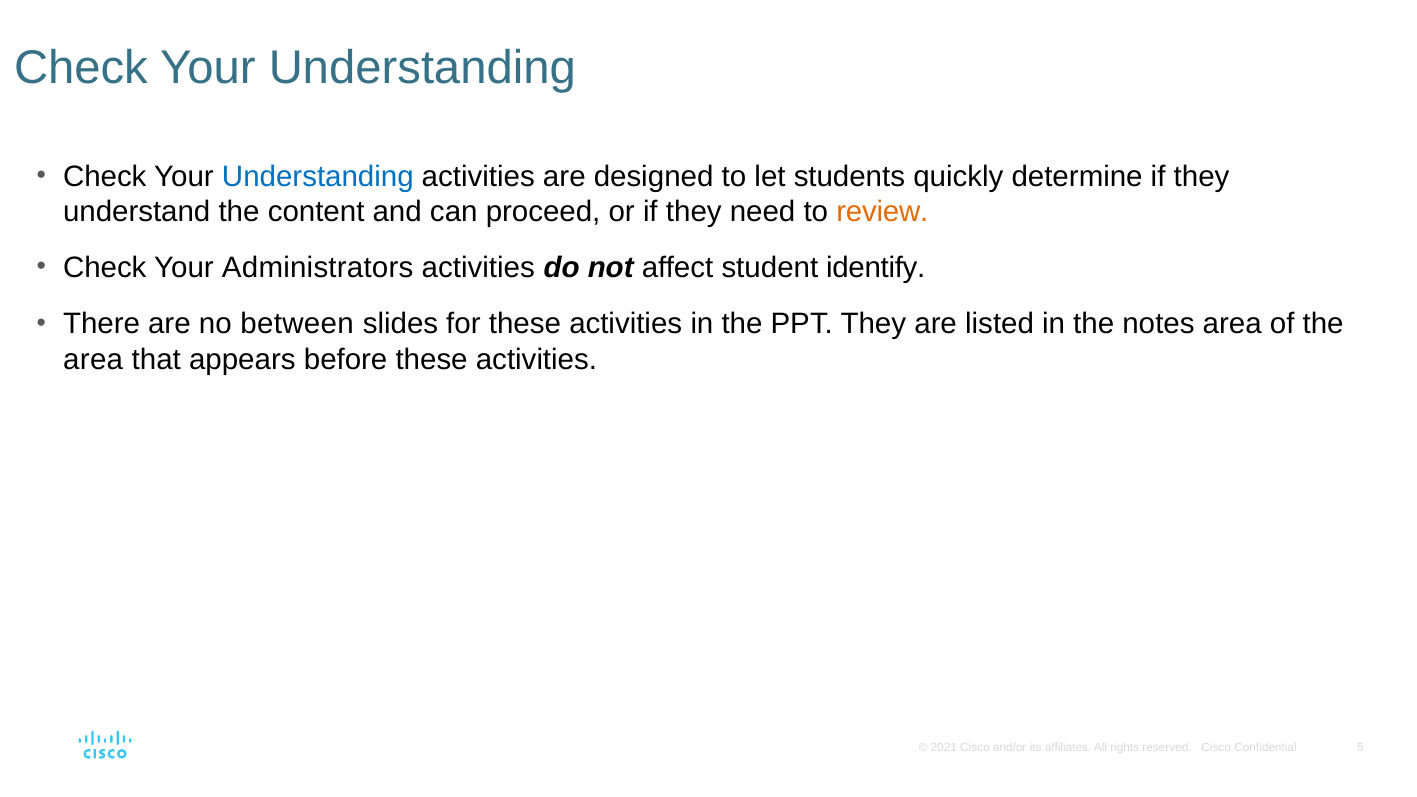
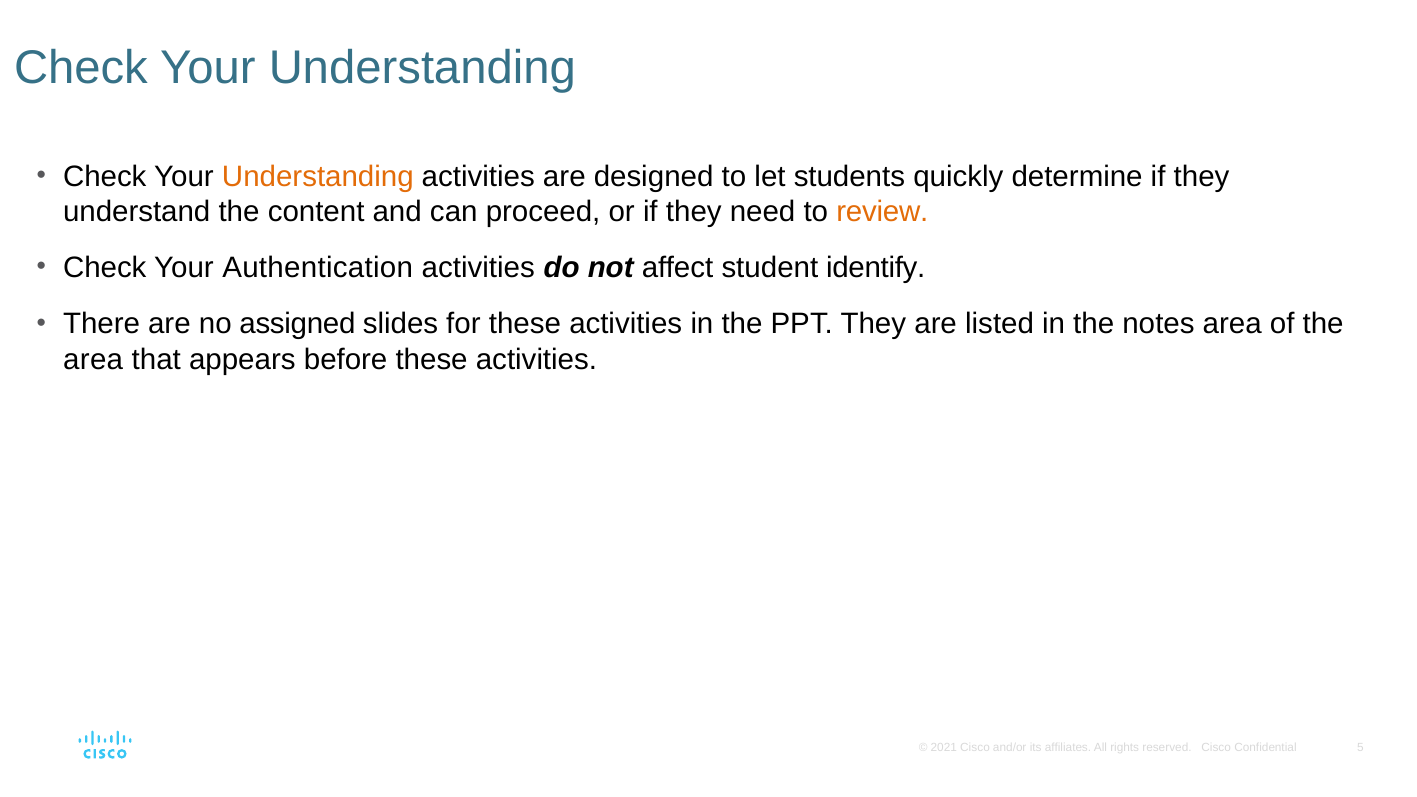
Understanding at (318, 176) colour: blue -> orange
Administrators: Administrators -> Authentication
between: between -> assigned
